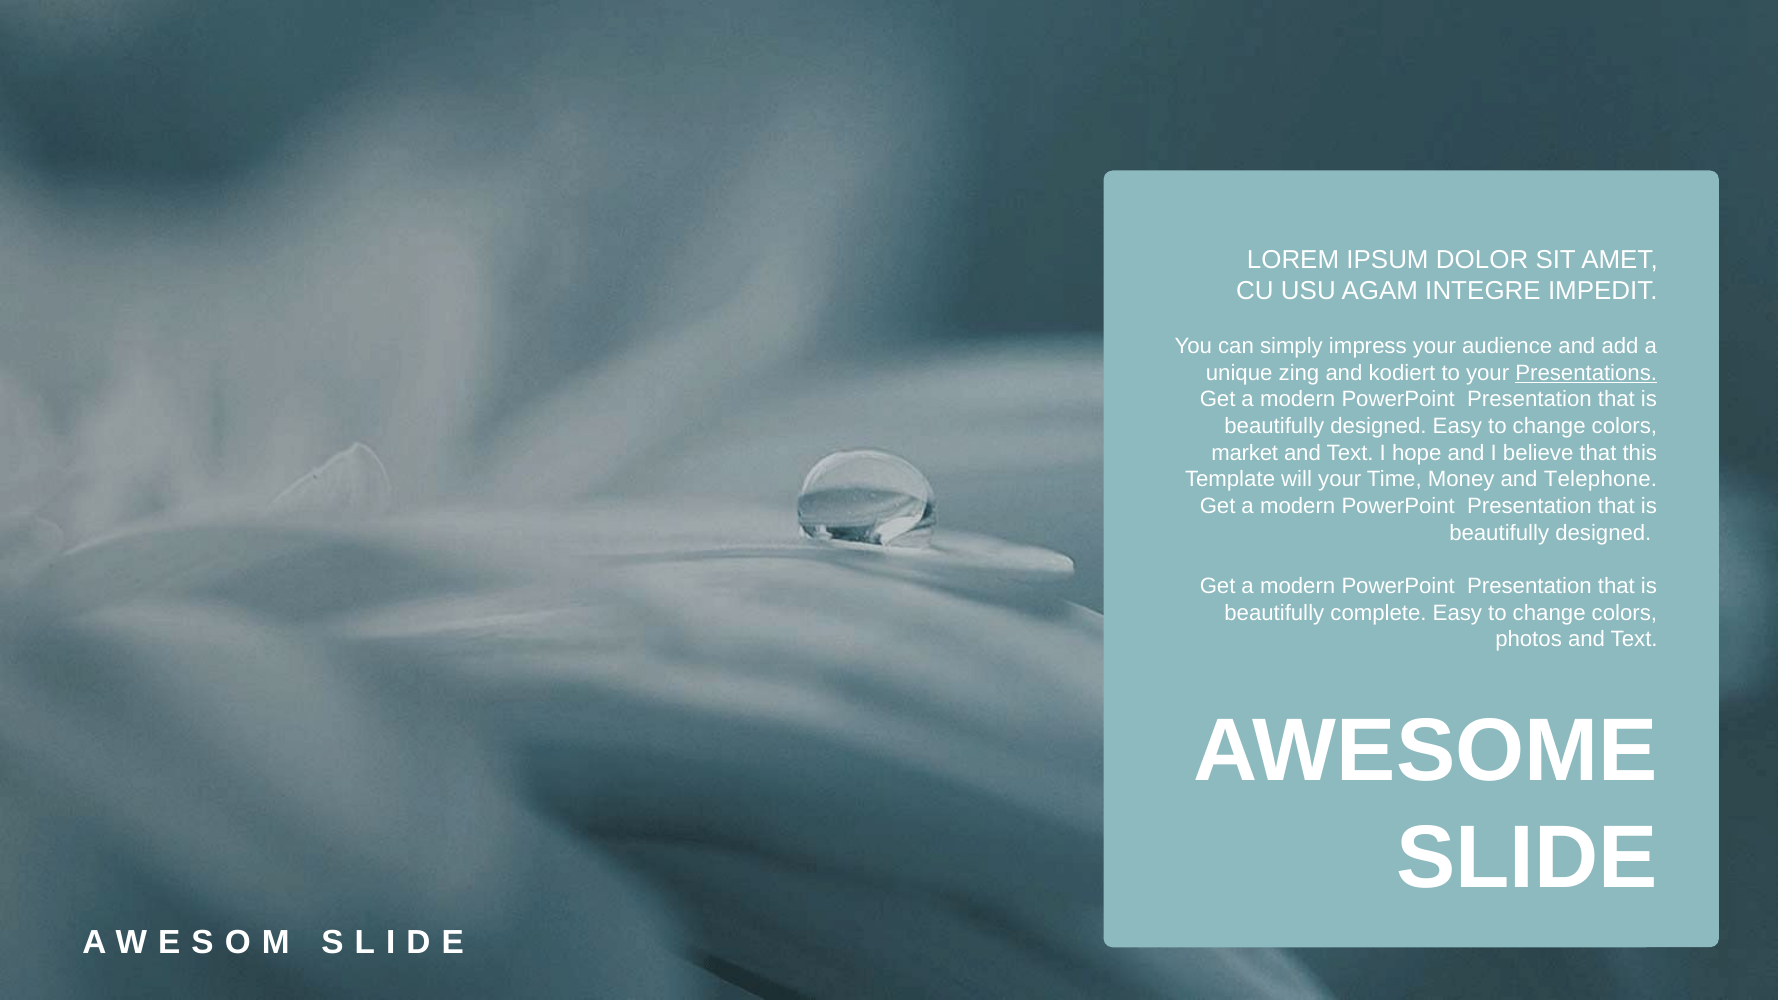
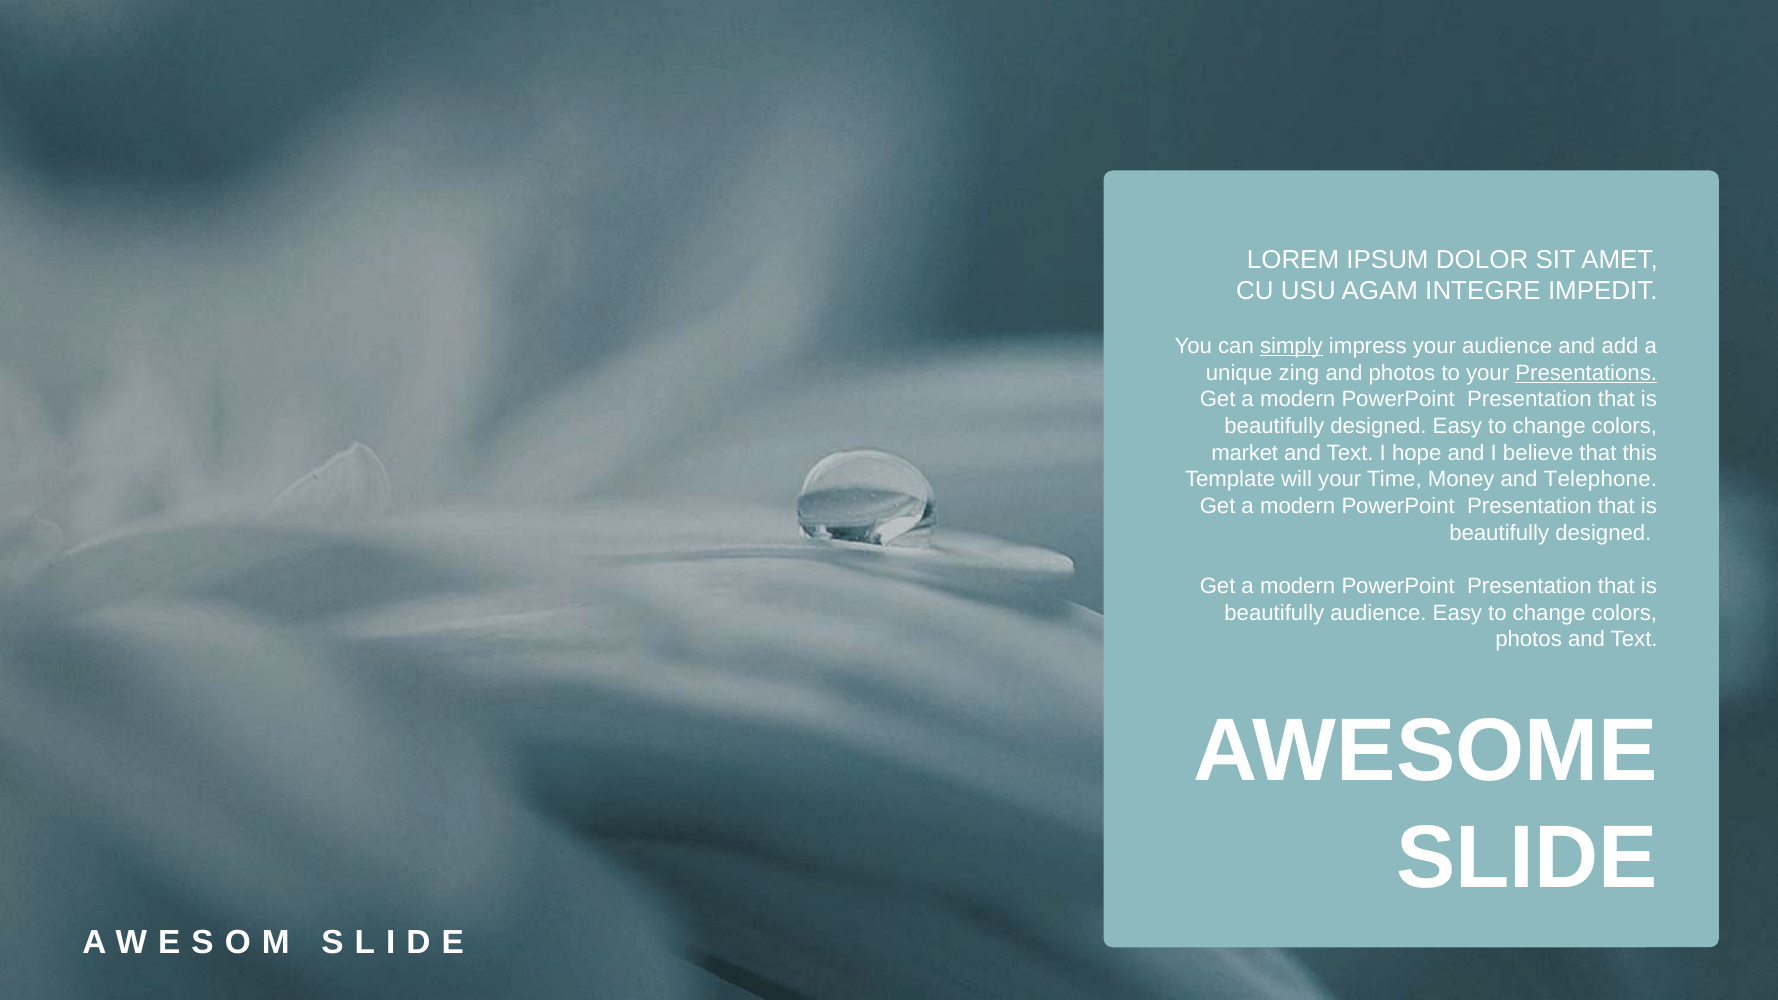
simply underline: none -> present
and kodiert: kodiert -> photos
beautifully complete: complete -> audience
